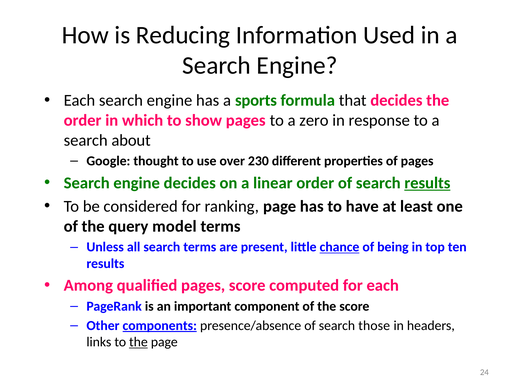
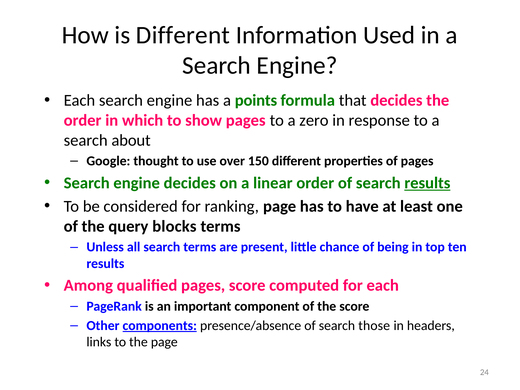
is Reducing: Reducing -> Different
sports: sports -> points
230: 230 -> 150
model: model -> blocks
chance underline: present -> none
the at (138, 342) underline: present -> none
